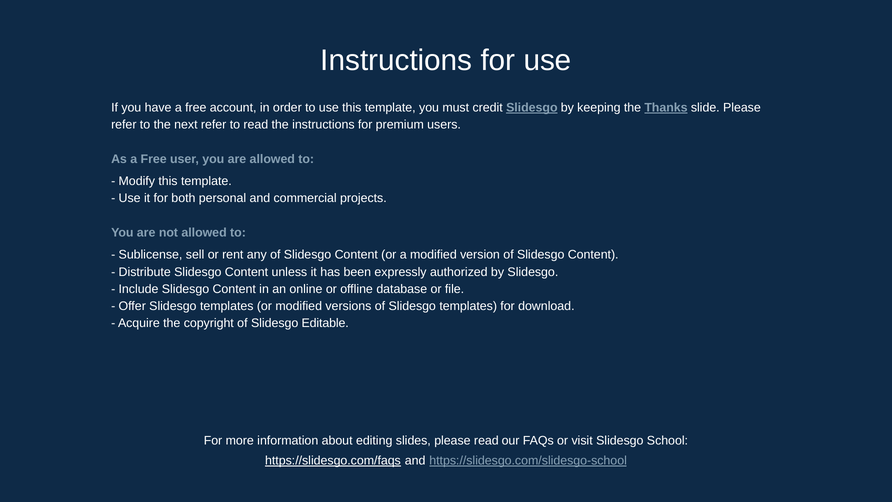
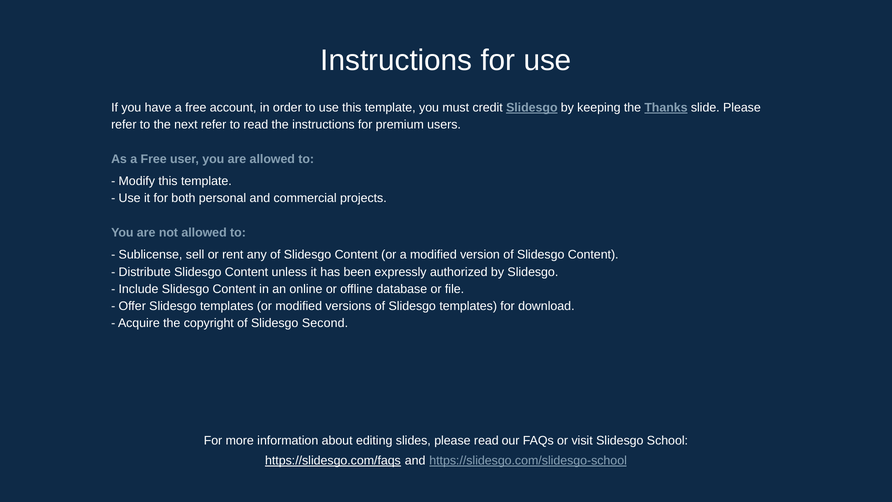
Editable: Editable -> Second
